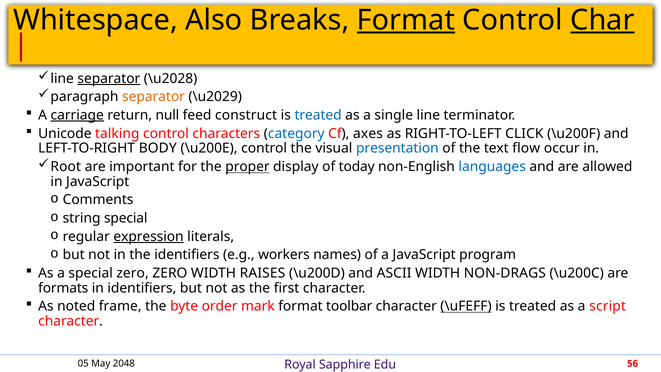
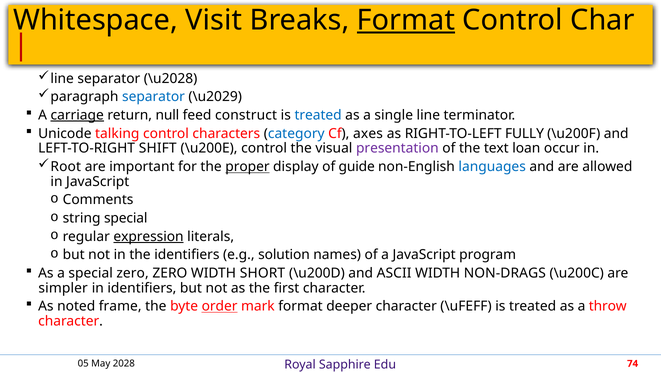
Also: Also -> Visit
Char underline: present -> none
separator at (109, 79) underline: present -> none
separator at (153, 97) colour: orange -> blue
CLICK: CLICK -> FULLY
BODY: BODY -> SHIFT
presentation colour: blue -> purple
flow: flow -> loan
today: today -> guide
workers: workers -> solution
RAISES: RAISES -> SHORT
formats: formats -> simpler
order underline: none -> present
toolbar: toolbar -> deeper
\uFEFF underline: present -> none
script: script -> throw
2048: 2048 -> 2028
56: 56 -> 74
